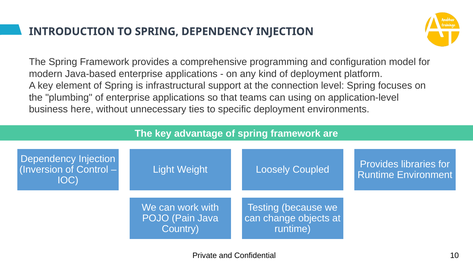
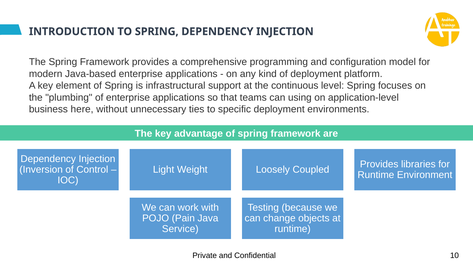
connection: connection -> continuous
Country: Country -> Service
